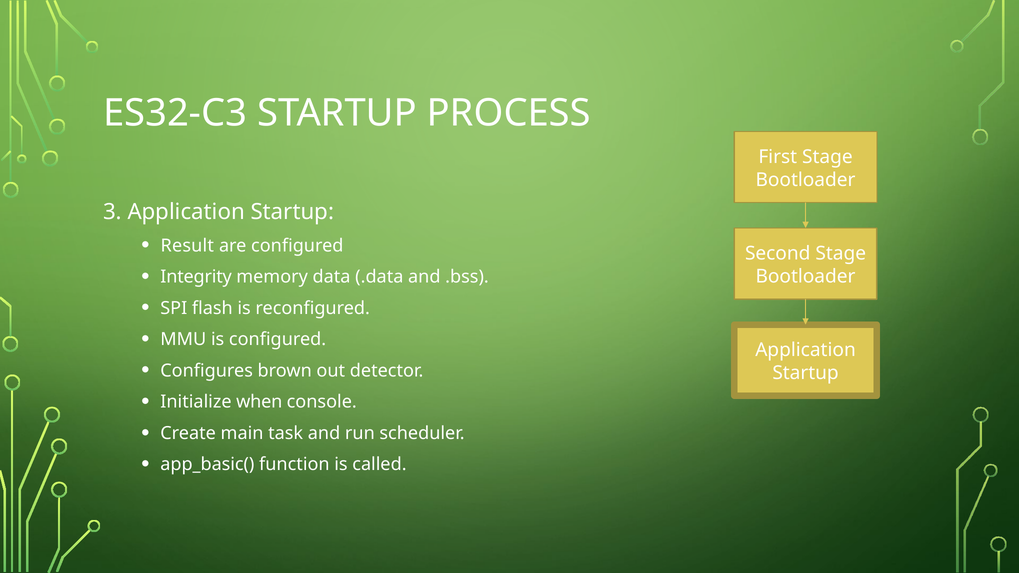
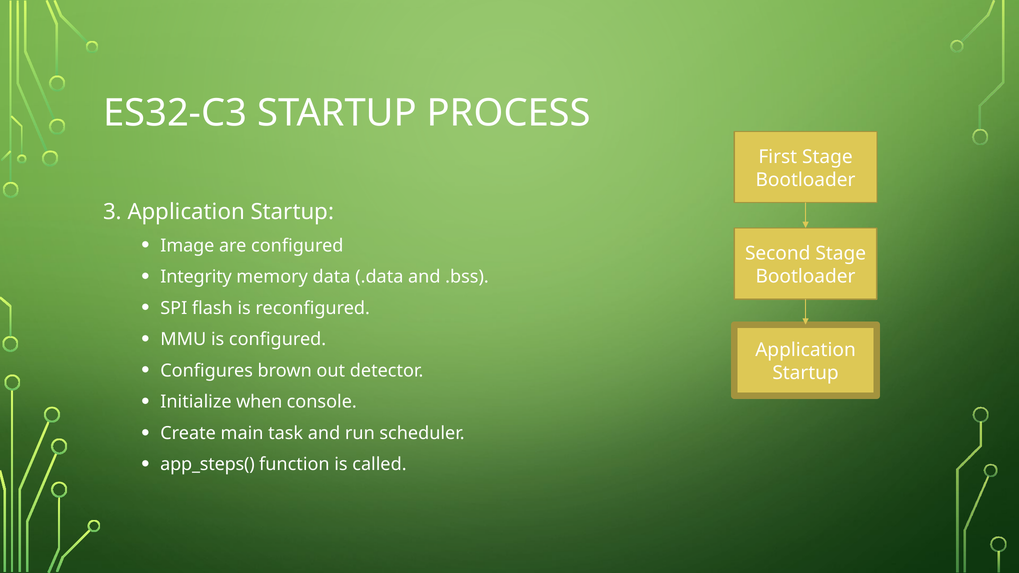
Result: Result -> Image
app_basic(: app_basic( -> app_steps(
